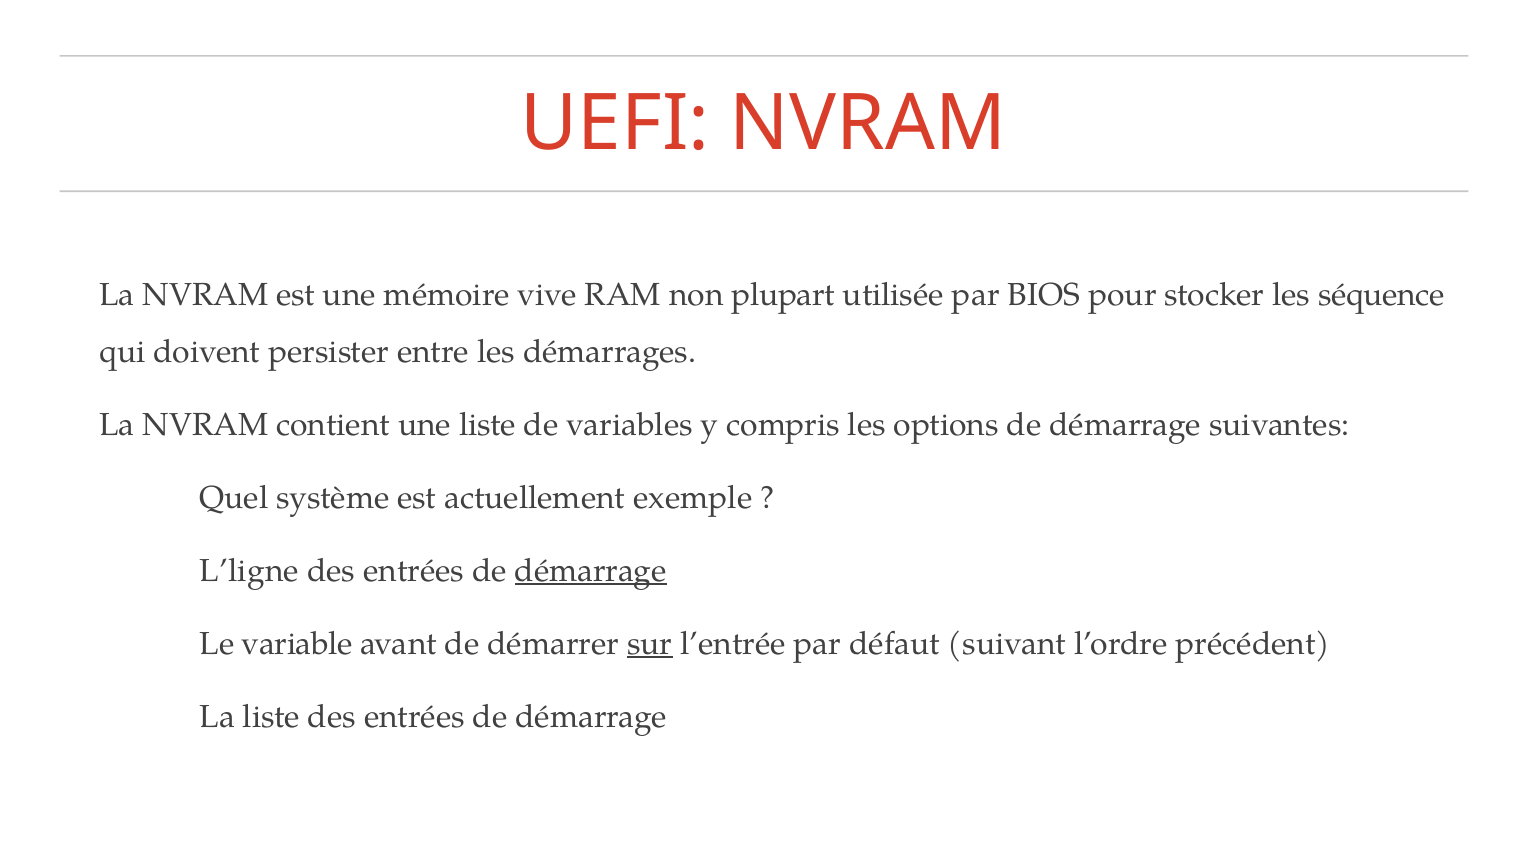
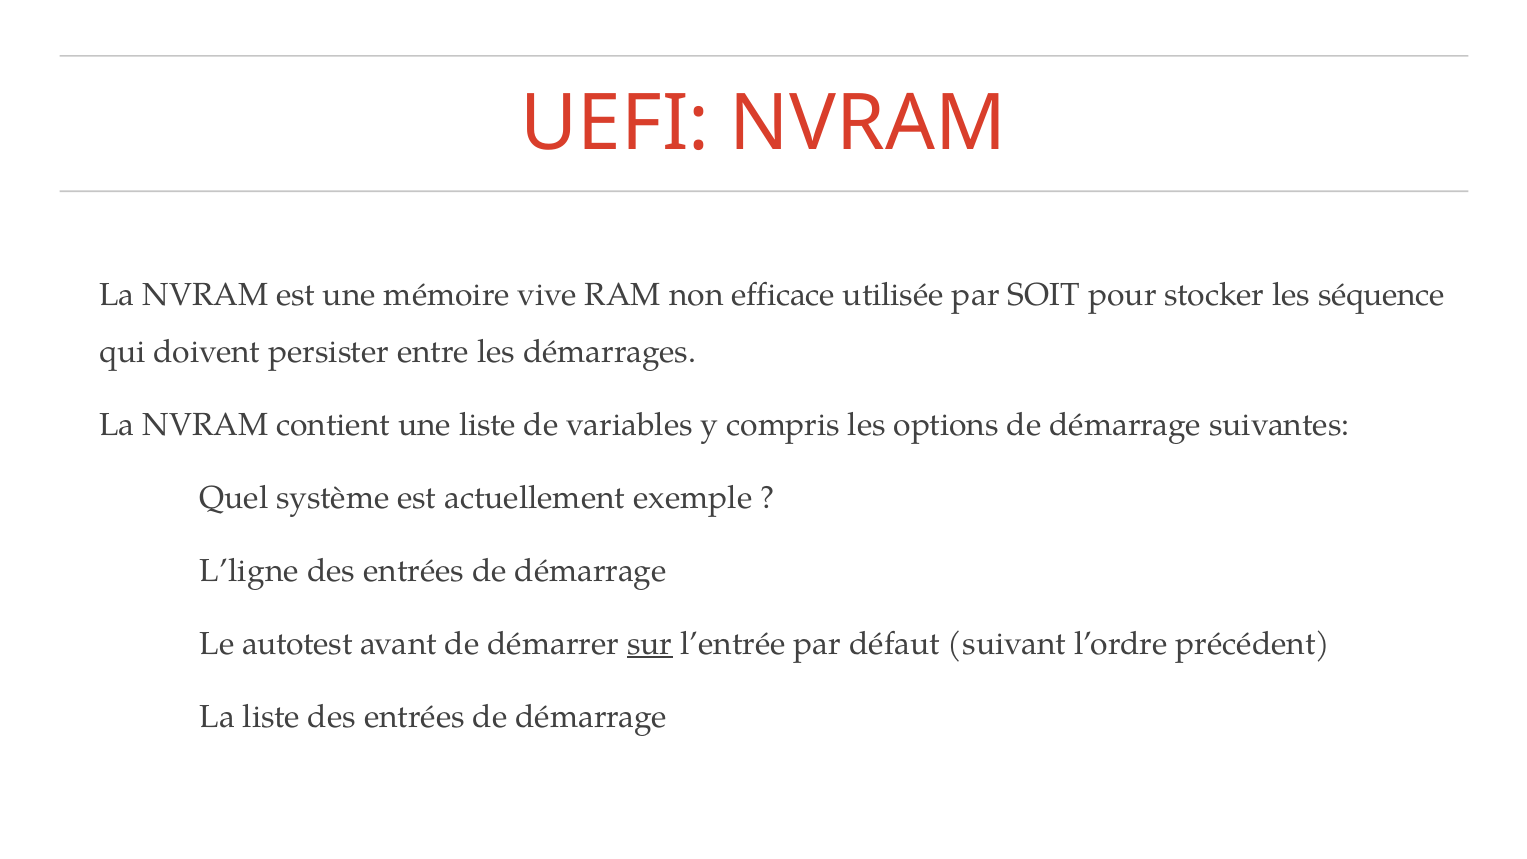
plupart: plupart -> efficace
BIOS: BIOS -> SOIT
démarrage at (591, 571) underline: present -> none
variable: variable -> autotest
